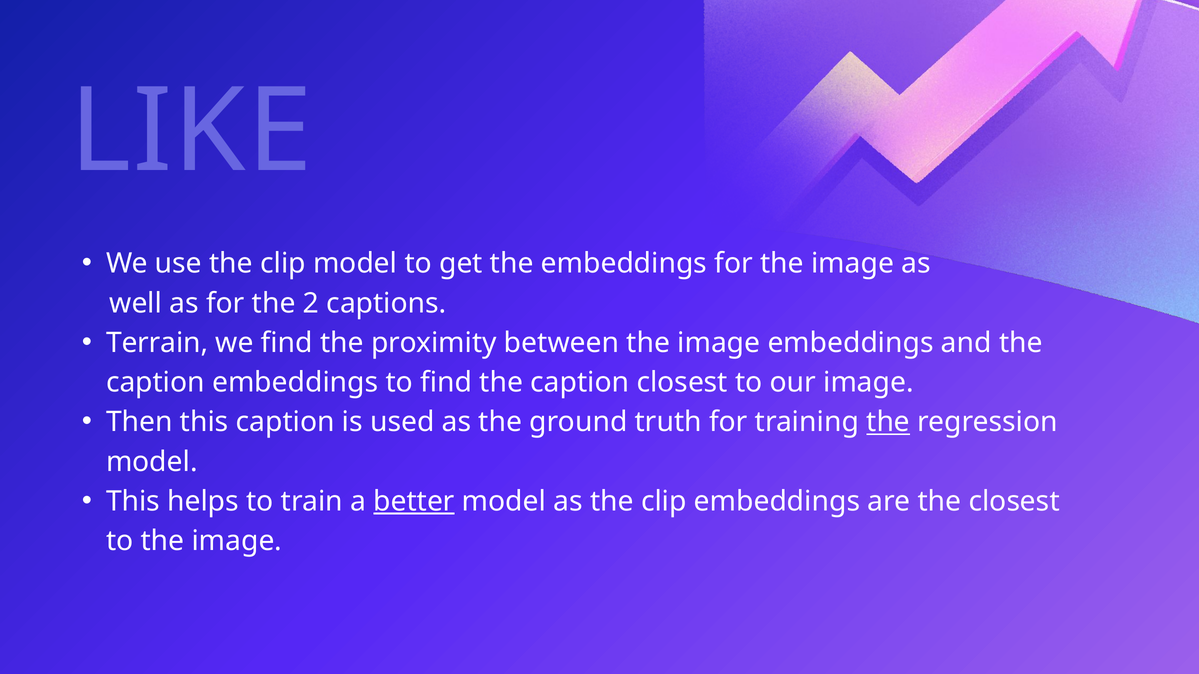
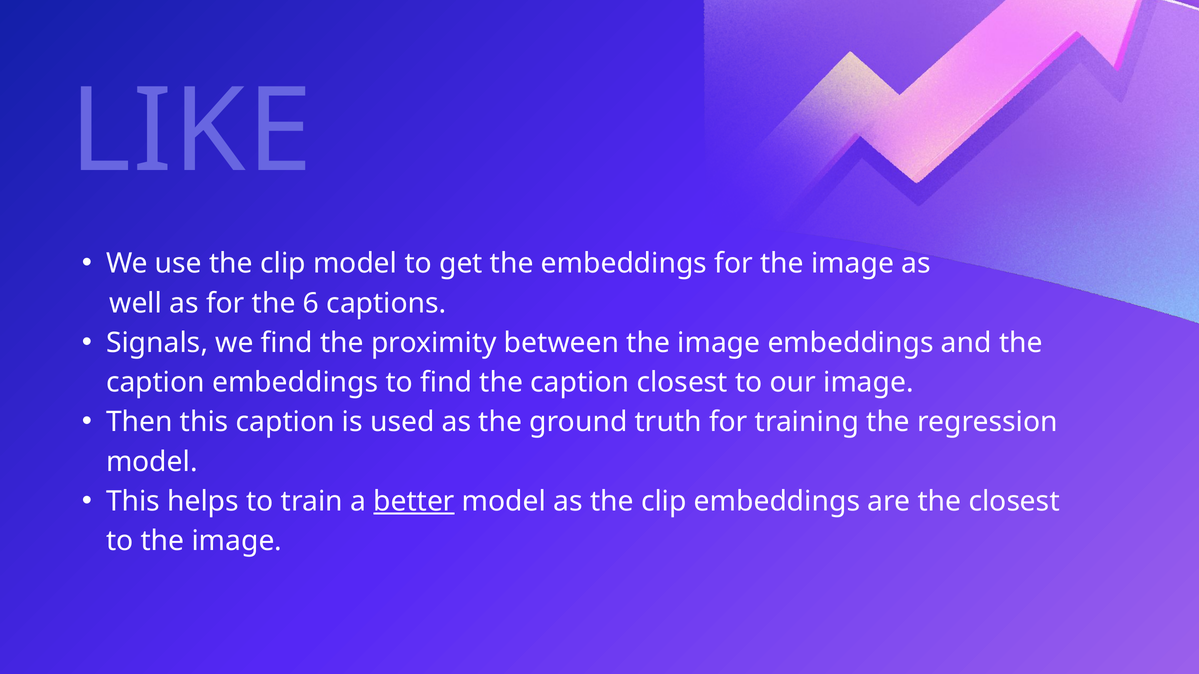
2: 2 -> 6
Terrain: Terrain -> Signals
the at (888, 422) underline: present -> none
